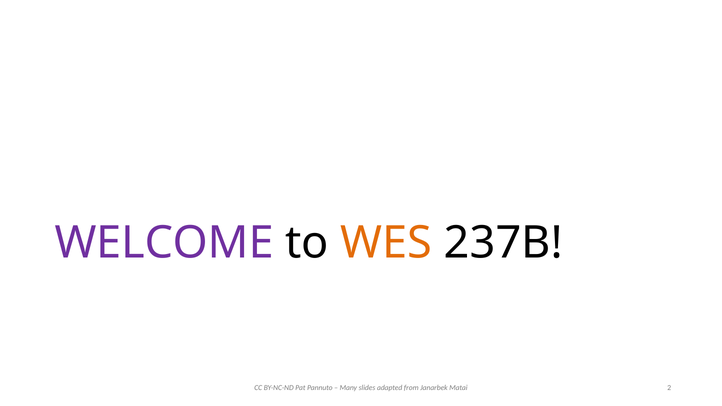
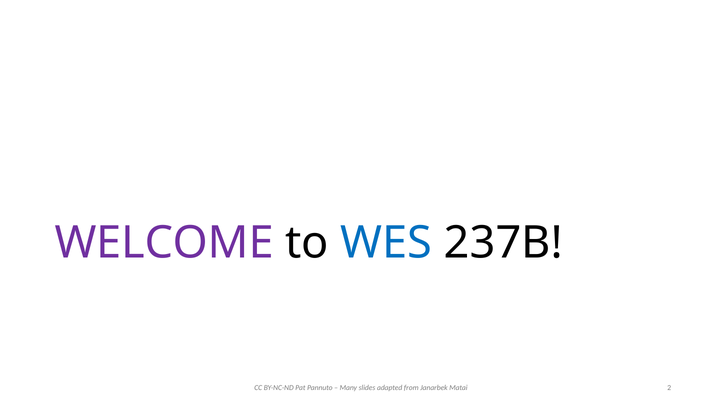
WES colour: orange -> blue
